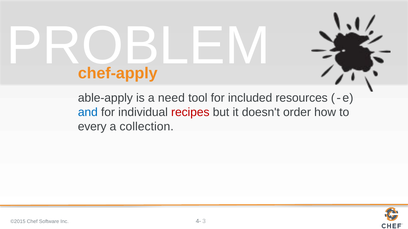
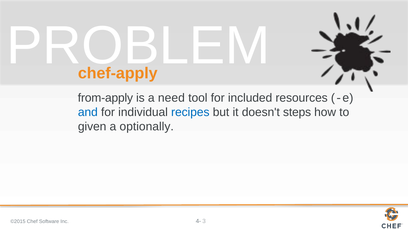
able-apply: able-apply -> from-apply
recipes colour: red -> blue
order: order -> steps
every: every -> given
collection: collection -> optionally
